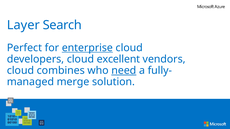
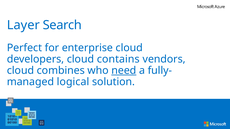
enterprise underline: present -> none
excellent: excellent -> contains
merge: merge -> logical
